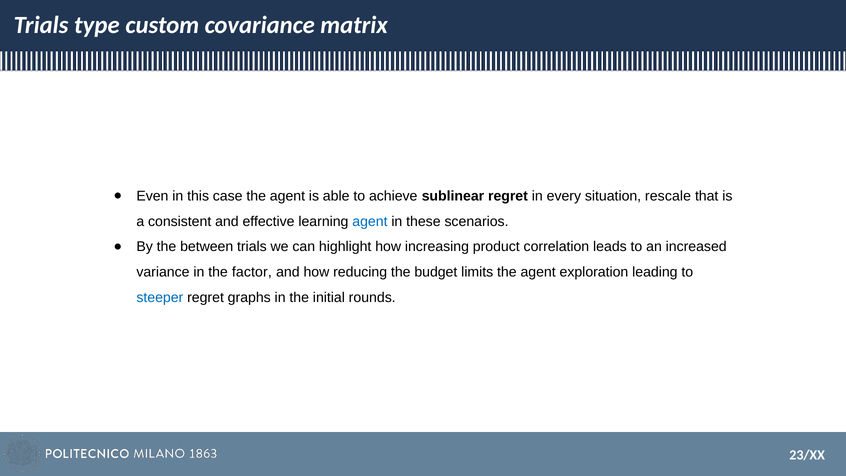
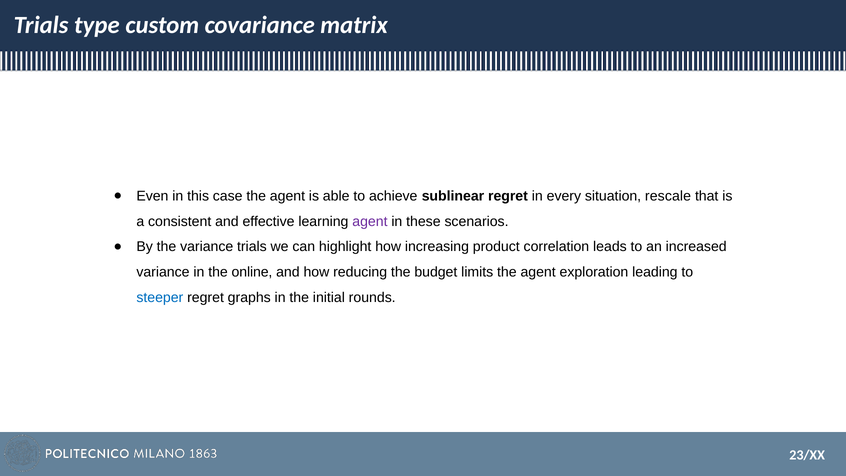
agent at (370, 221) colour: blue -> purple
the between: between -> variance
factor: factor -> online
